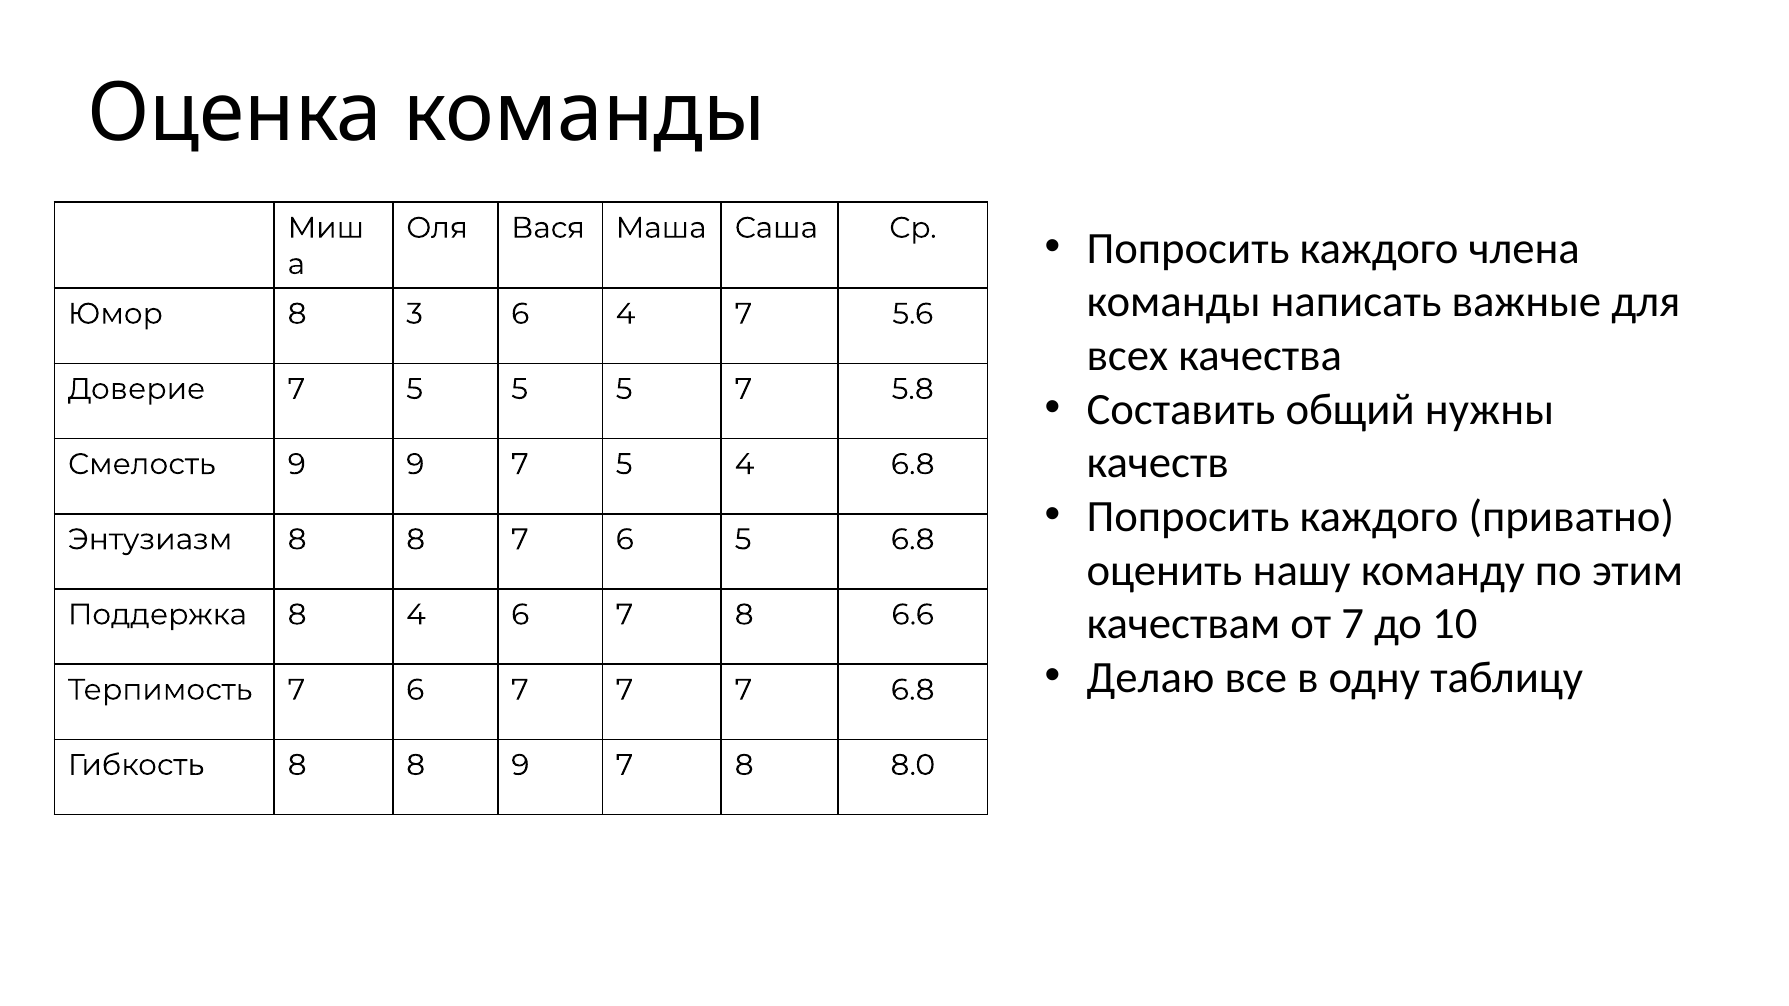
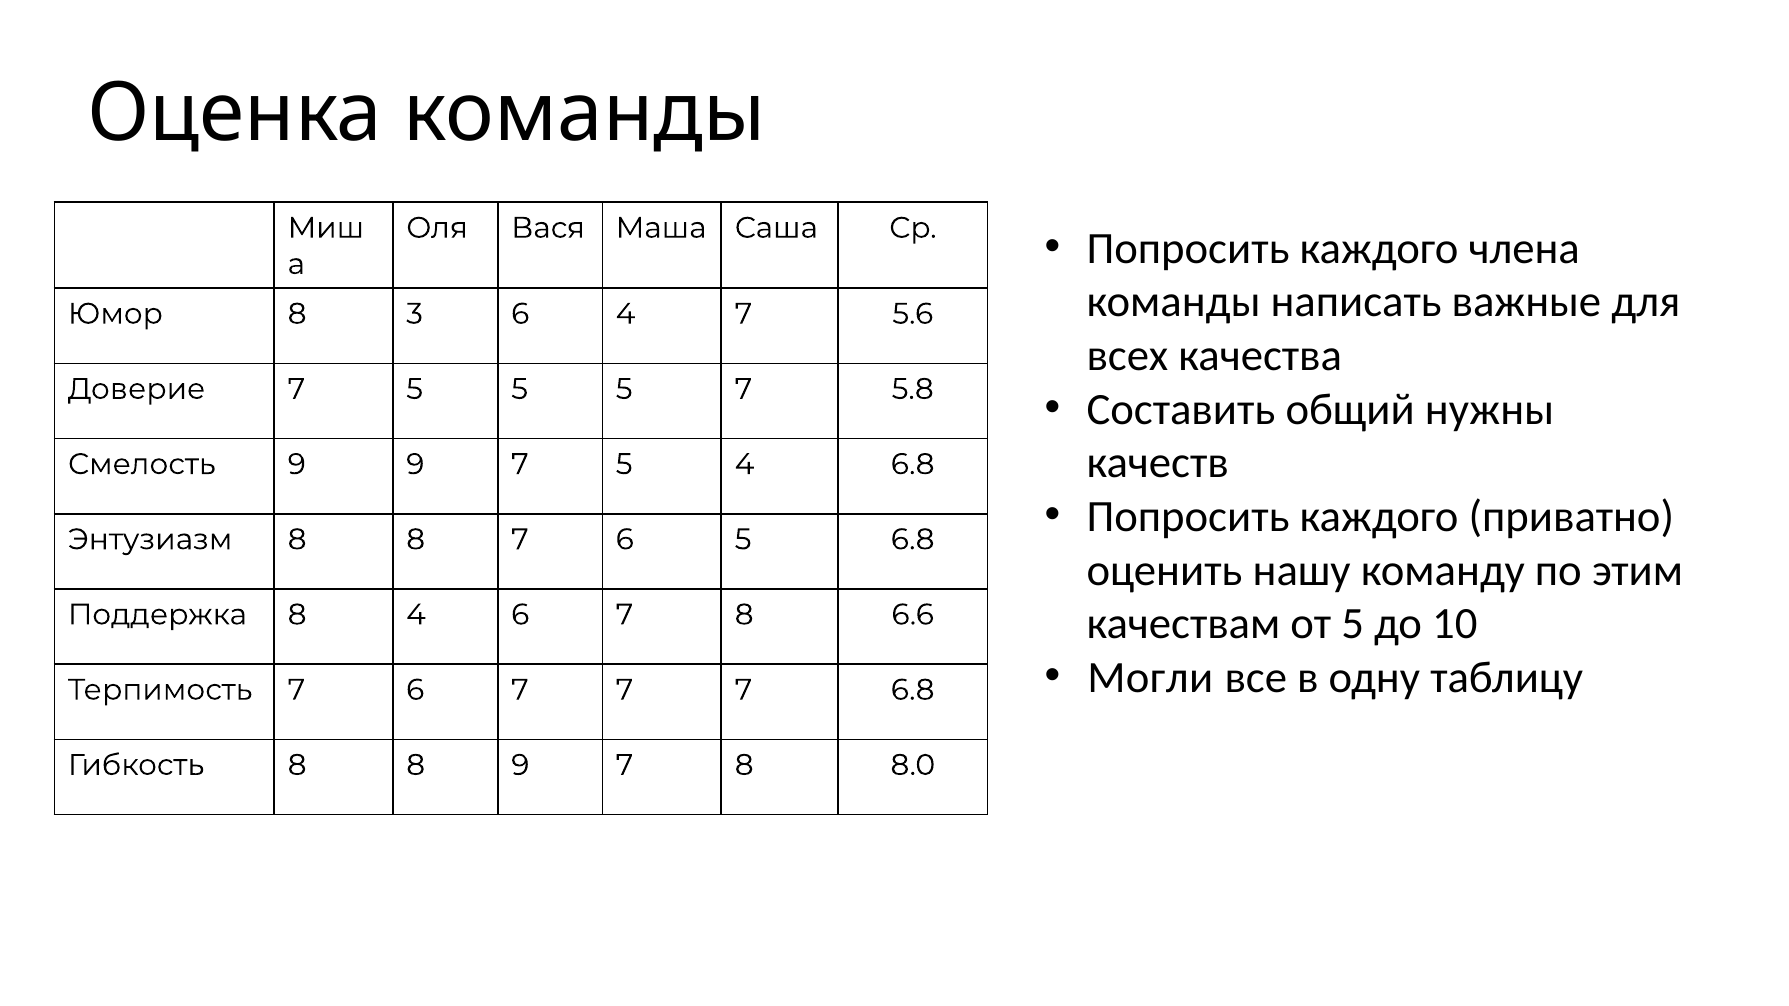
от 7: 7 -> 5
Делаю: Делаю -> Могли
